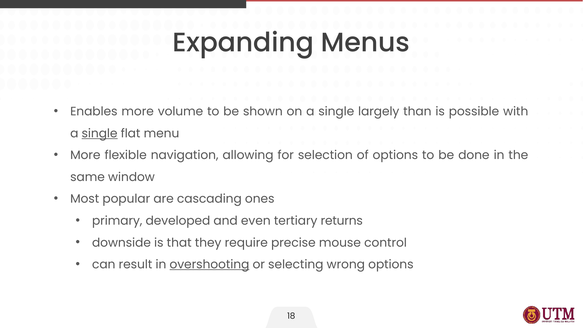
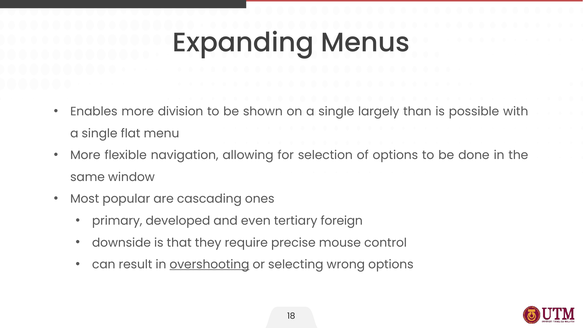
volume: volume -> division
single at (100, 133) underline: present -> none
returns: returns -> foreign
